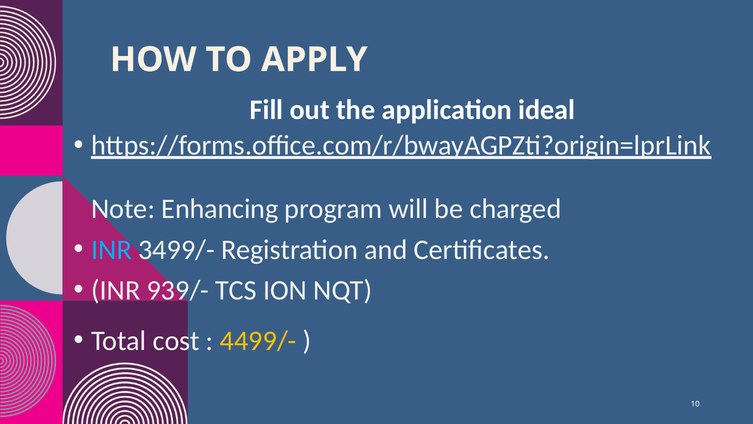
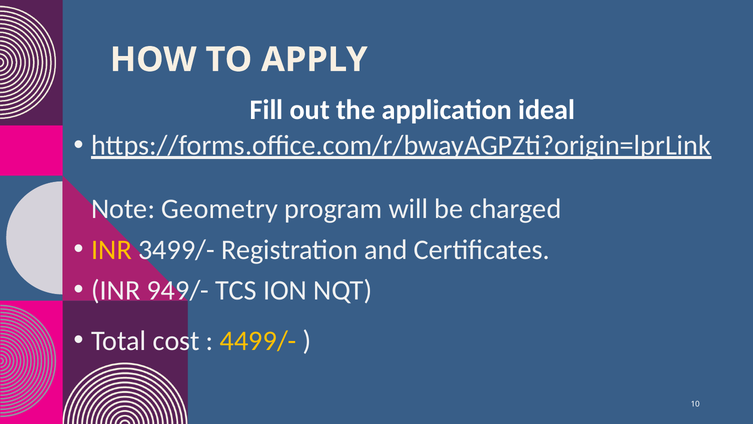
Enhancing: Enhancing -> Geometry
INR at (112, 250) colour: light blue -> yellow
939/-: 939/- -> 949/-
